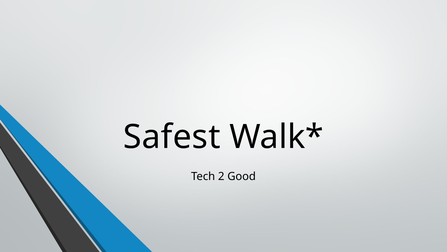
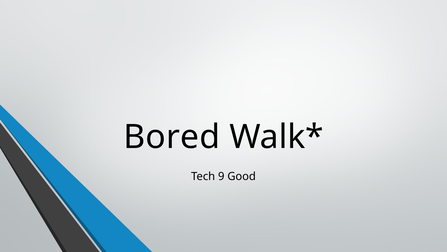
Safest: Safest -> Bored
2: 2 -> 9
